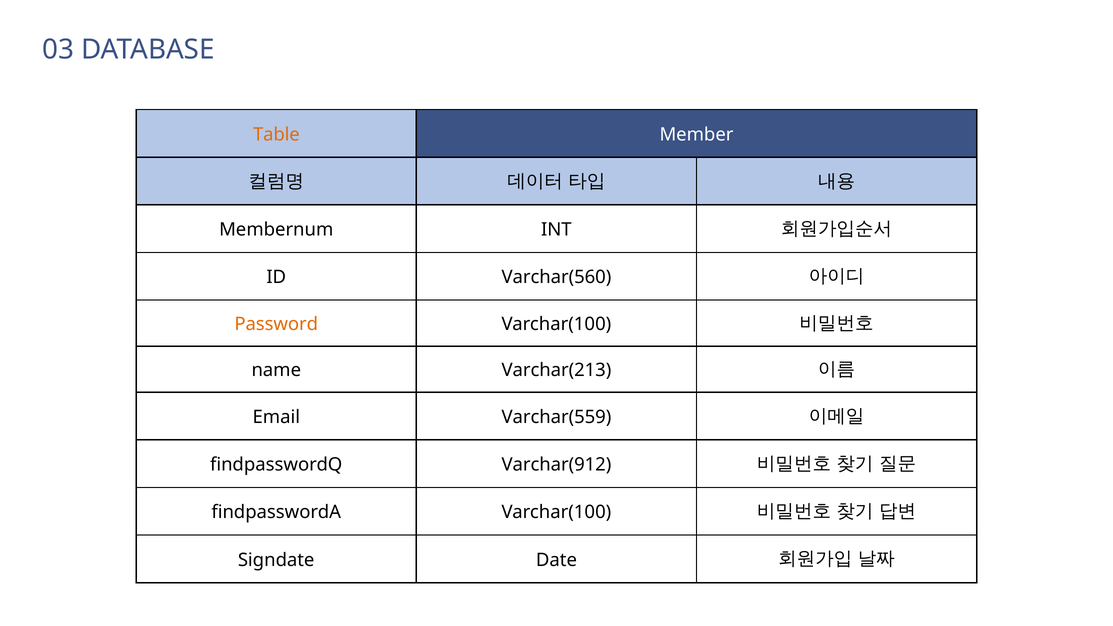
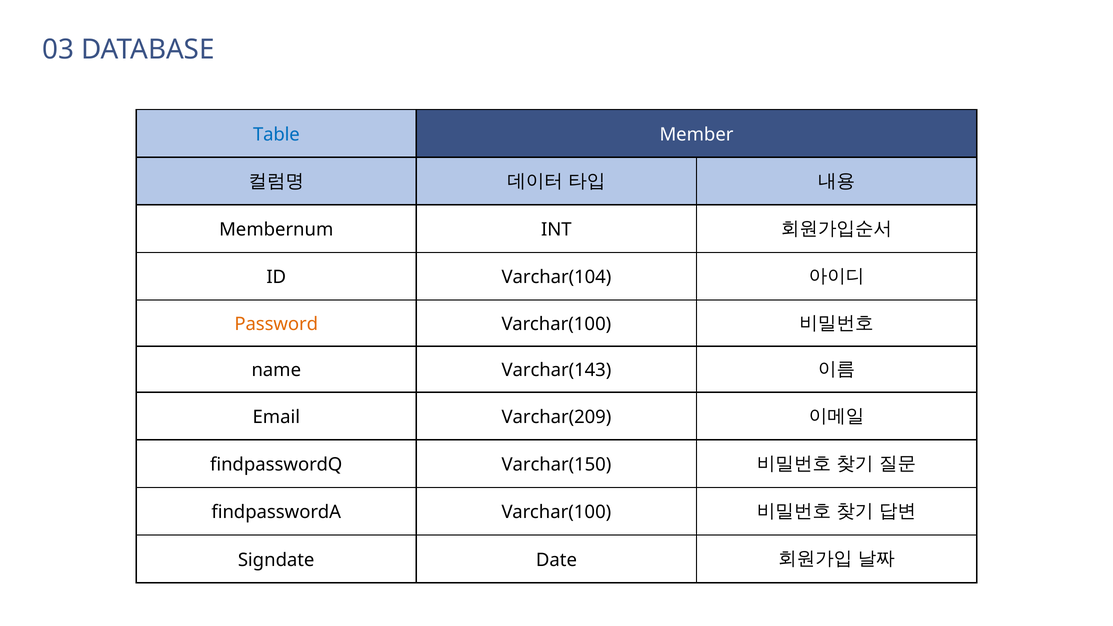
Table colour: orange -> blue
Varchar(560: Varchar(560 -> Varchar(104
Varchar(213: Varchar(213 -> Varchar(143
Varchar(559: Varchar(559 -> Varchar(209
Varchar(912: Varchar(912 -> Varchar(150
